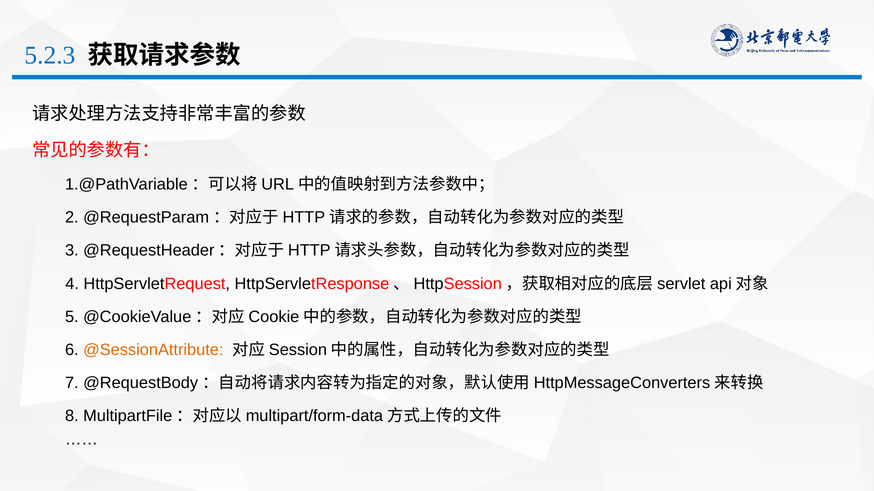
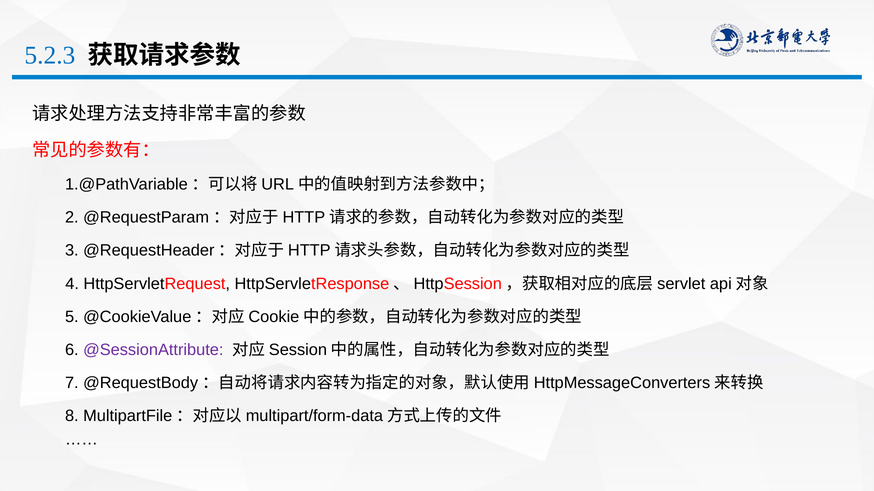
@SessionAttribute colour: orange -> purple
